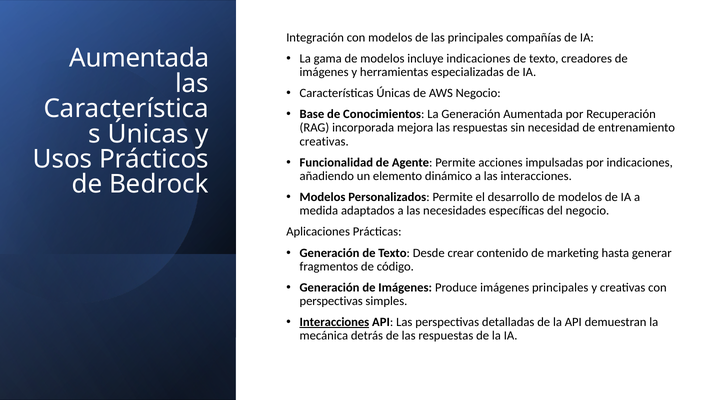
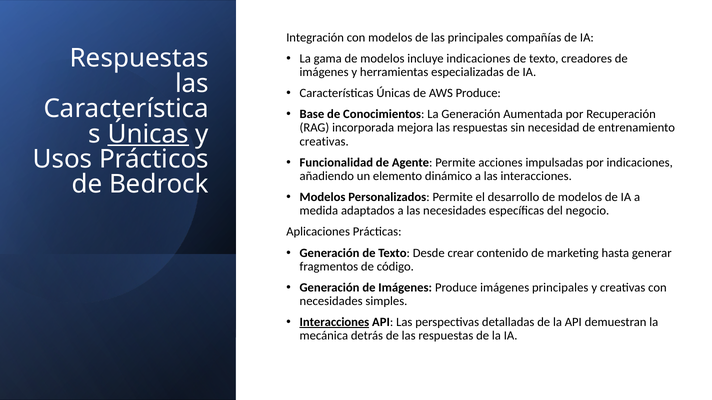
Aumentada at (139, 58): Aumentada -> Respuestas
AWS Negocio: Negocio -> Produce
Únicas at (148, 134) underline: none -> present
perspectivas at (331, 302): perspectivas -> necesidades
